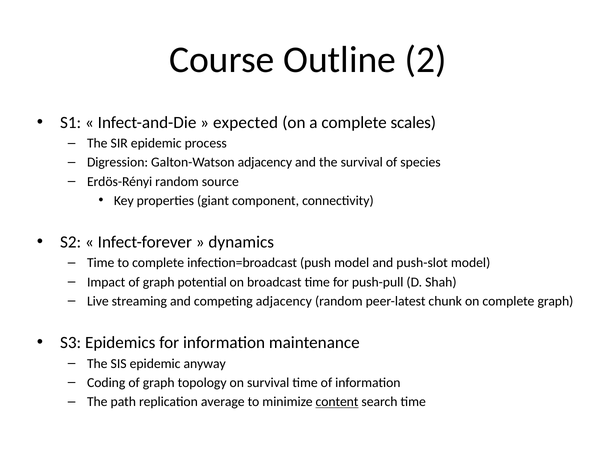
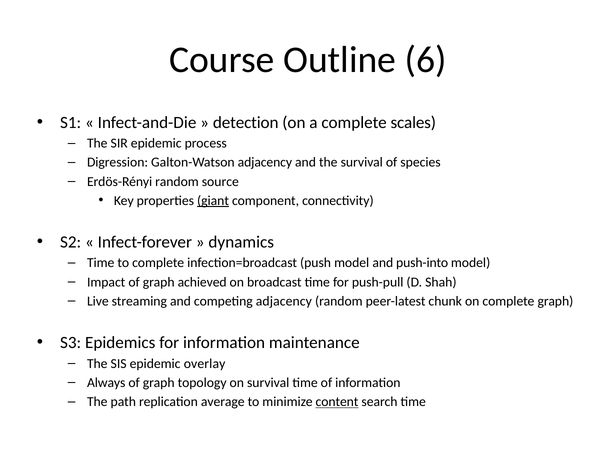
2: 2 -> 6
expected: expected -> detection
giant underline: none -> present
push-slot: push-slot -> push-into
potential: potential -> achieved
anyway: anyway -> overlay
Coding: Coding -> Always
